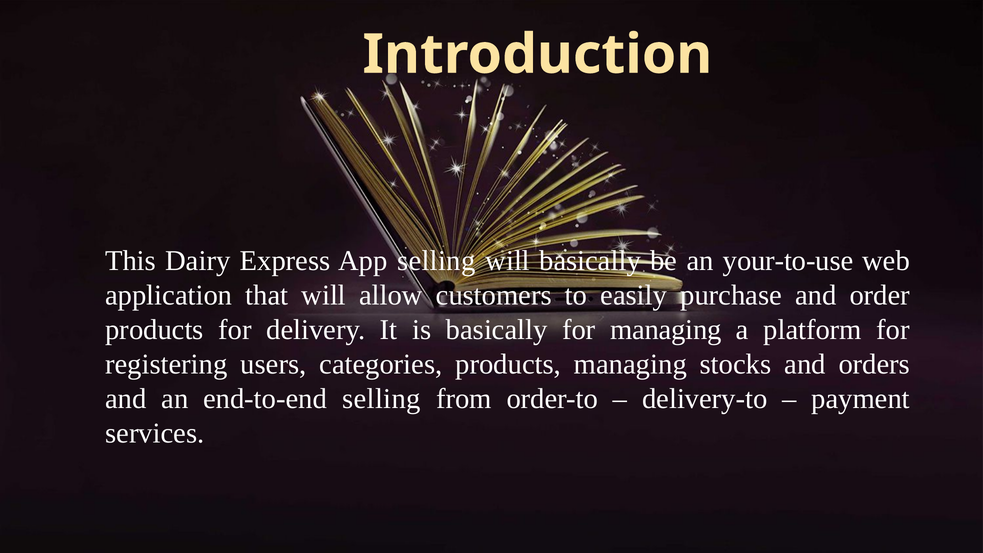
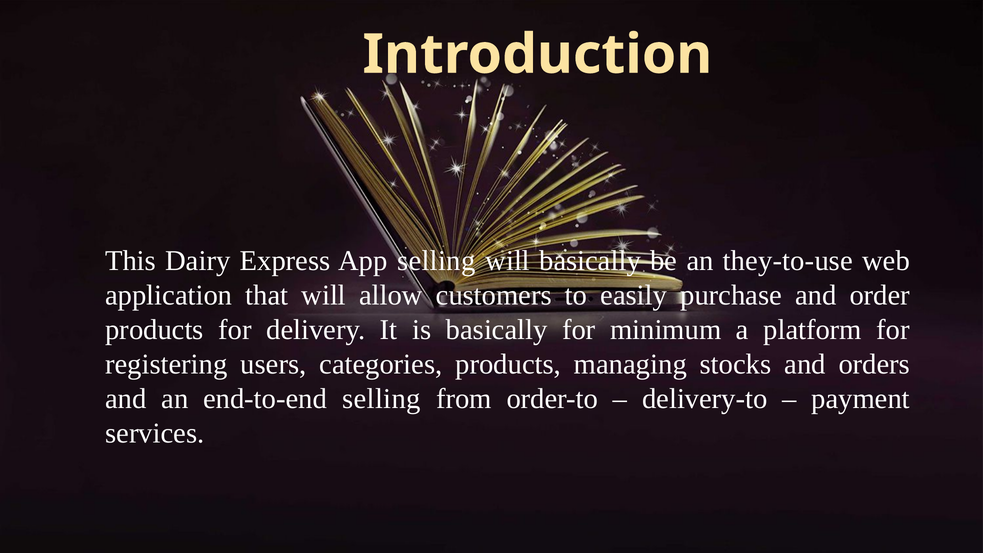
your-to-use: your-to-use -> they-to-use
for managing: managing -> minimum
